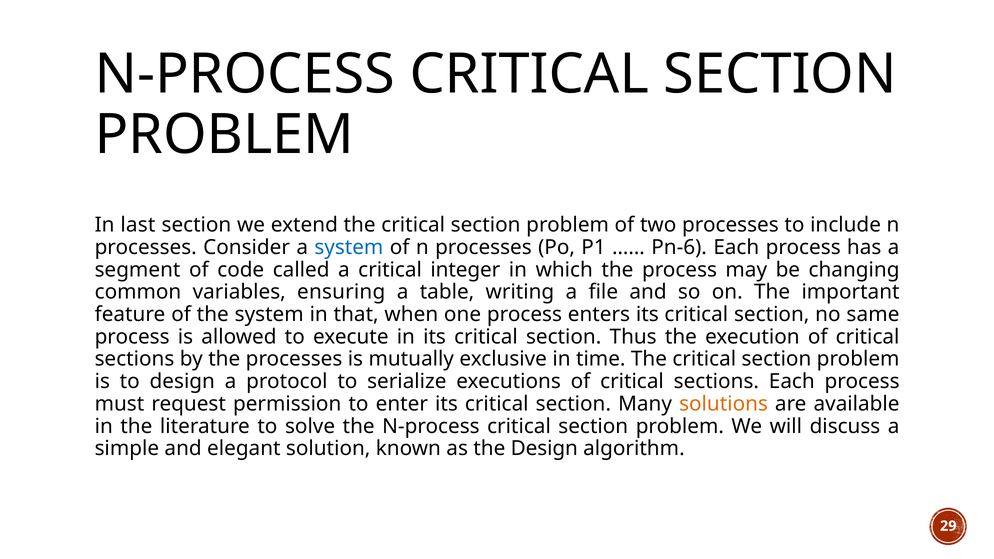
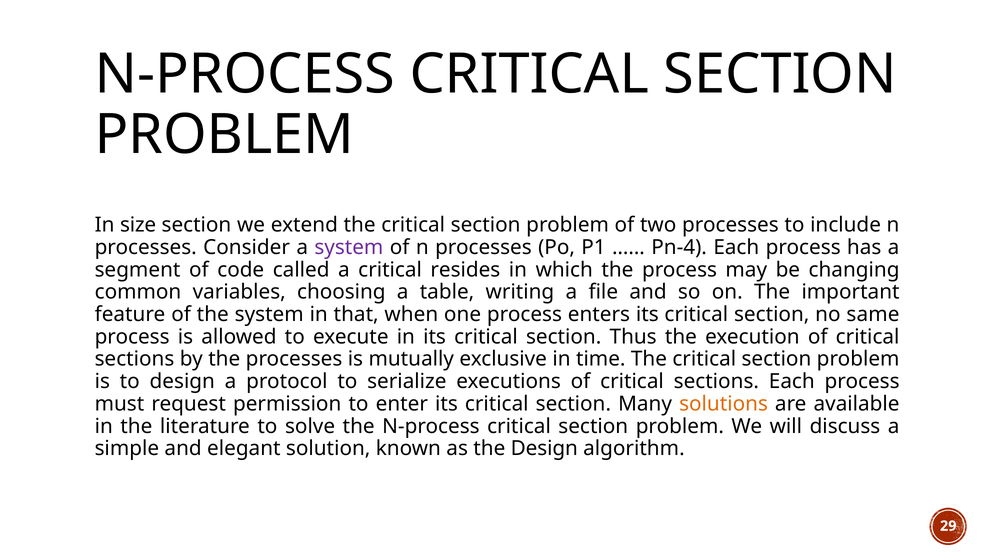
last: last -> size
system at (349, 247) colour: blue -> purple
Pn-6: Pn-6 -> Pn-4
integer: integer -> resides
ensuring: ensuring -> choosing
